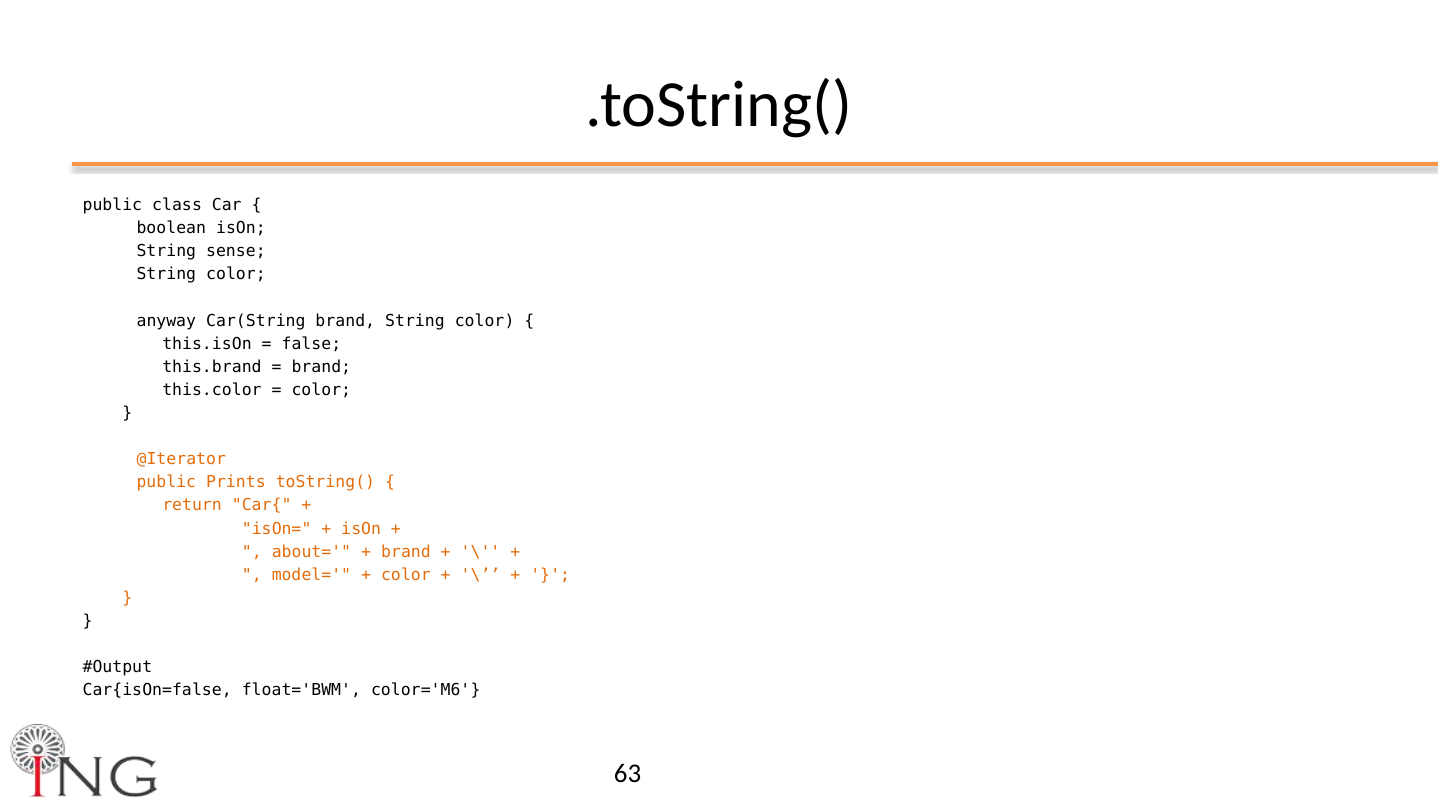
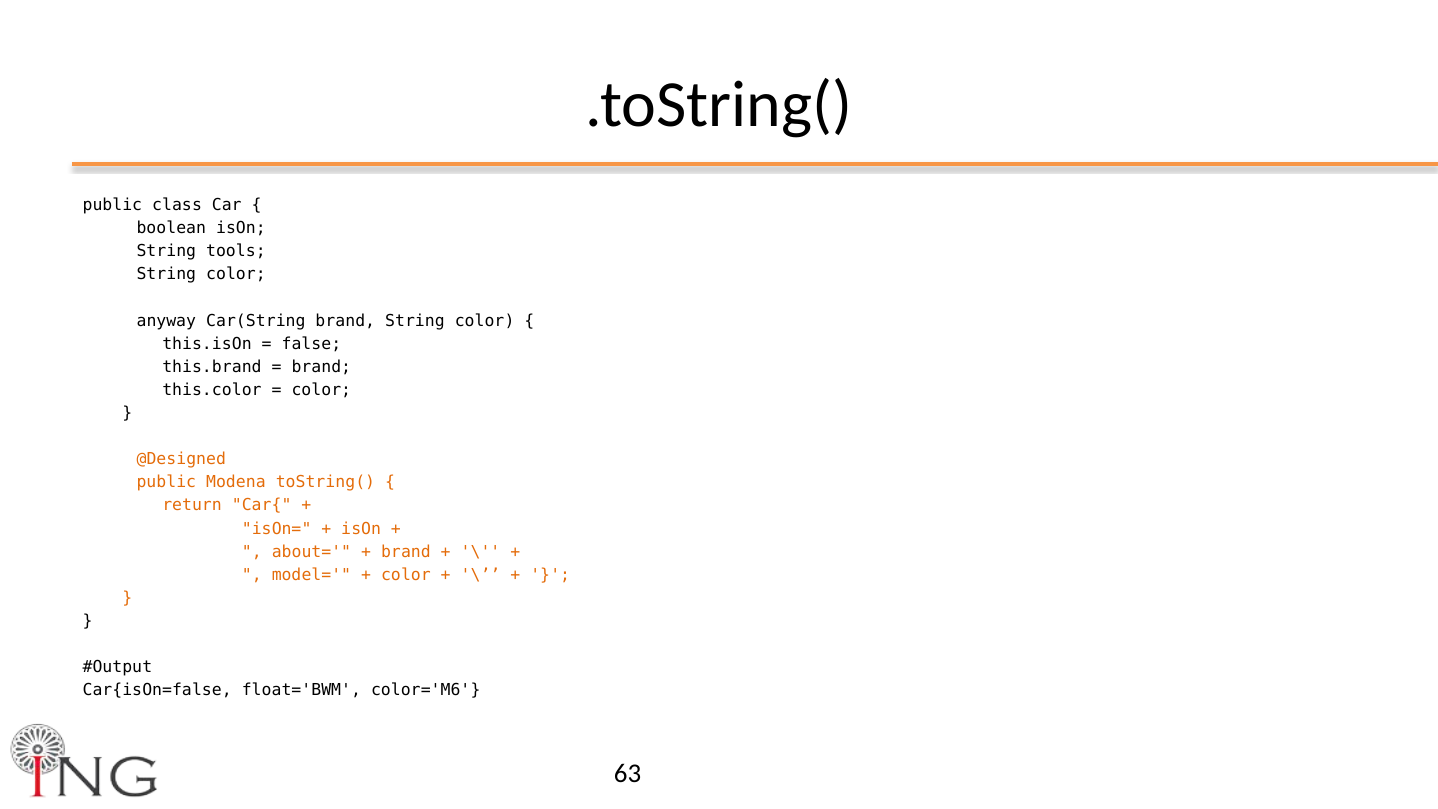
sense: sense -> tools
@Iterator: @Iterator -> @Designed
Prints: Prints -> Modena
